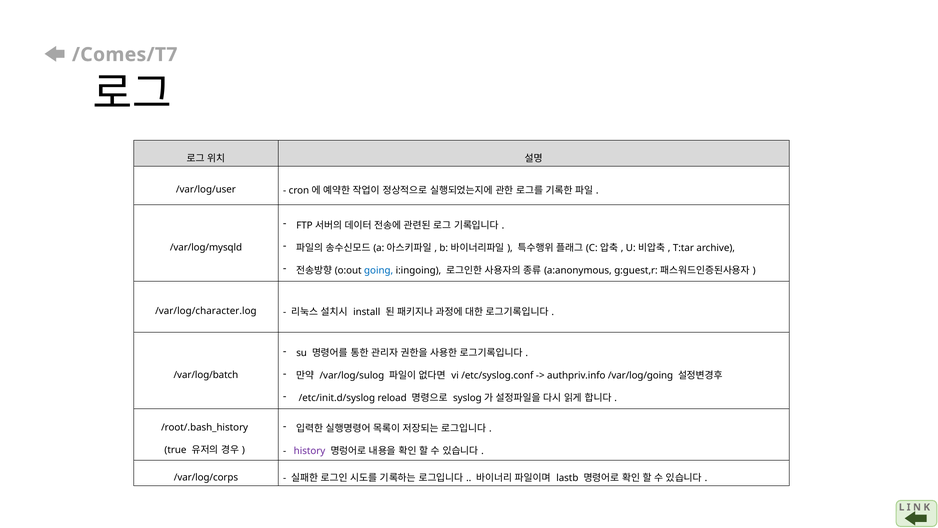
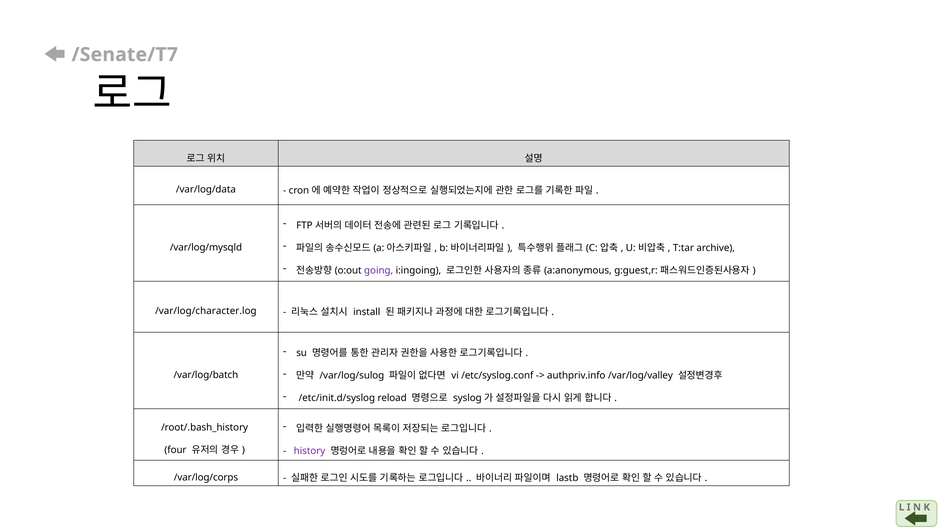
/Comes/T7: /Comes/T7 -> /Senate/T7
/var/log/user: /var/log/user -> /var/log/data
going colour: blue -> purple
/var/log/going: /var/log/going -> /var/log/valley
true: true -> four
